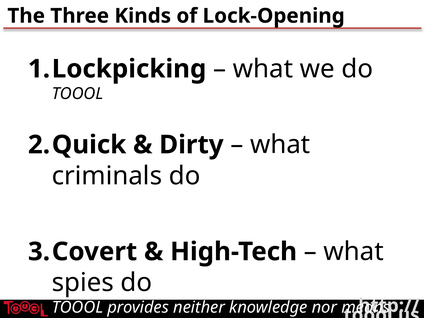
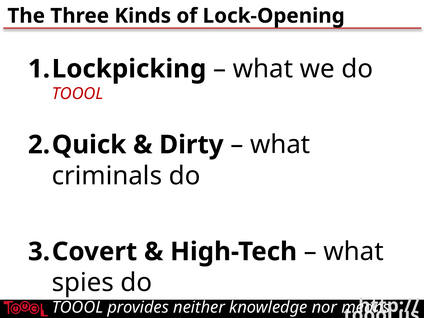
TOOOL at (78, 94) colour: black -> red
